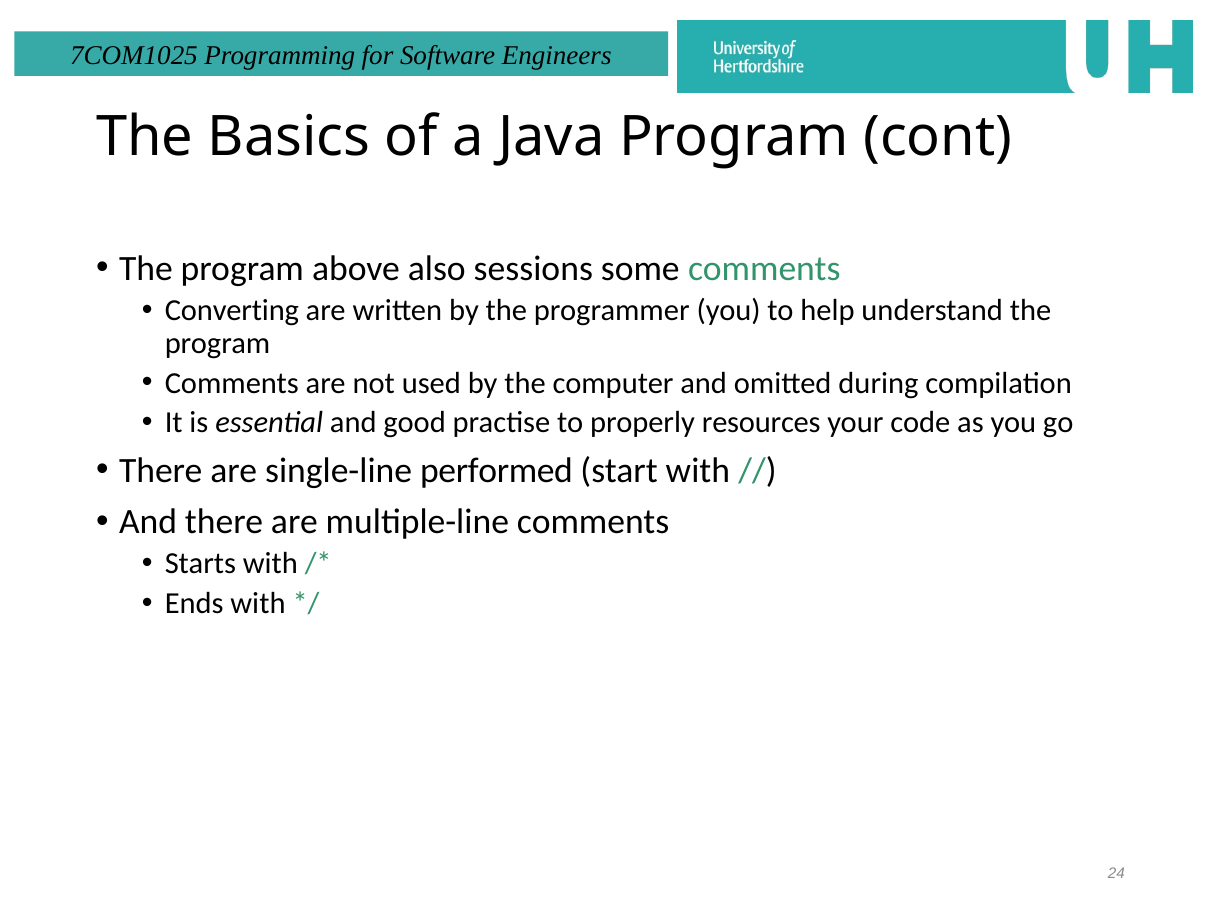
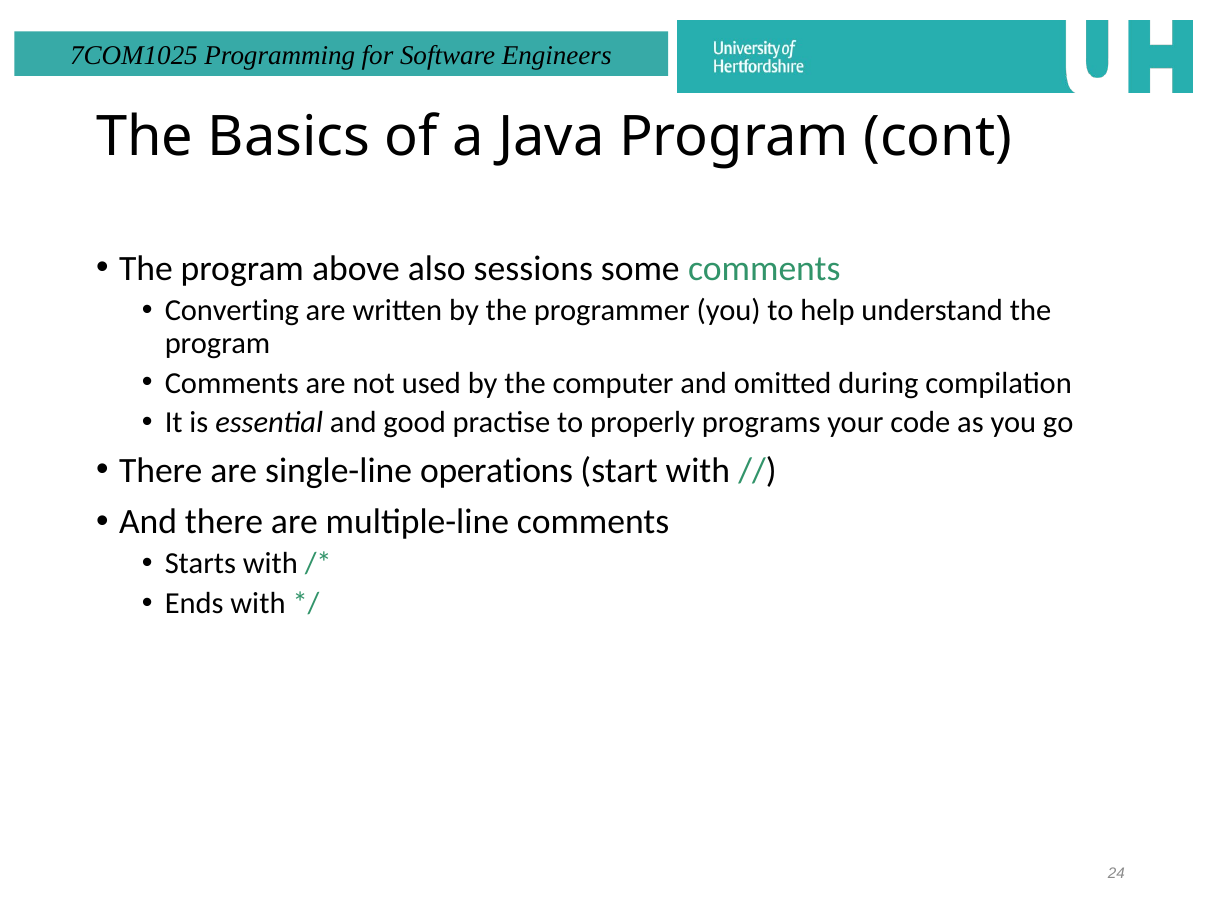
resources: resources -> programs
performed: performed -> operations
